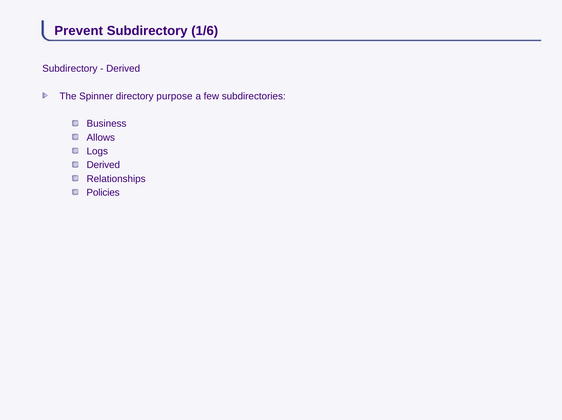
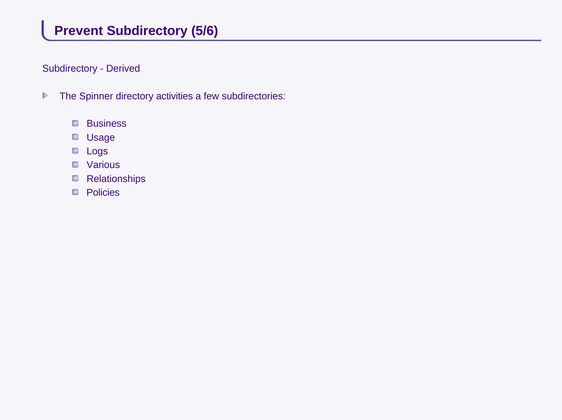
1/6: 1/6 -> 5/6
purpose: purpose -> activities
Allows: Allows -> Usage
Derived at (103, 165): Derived -> Various
